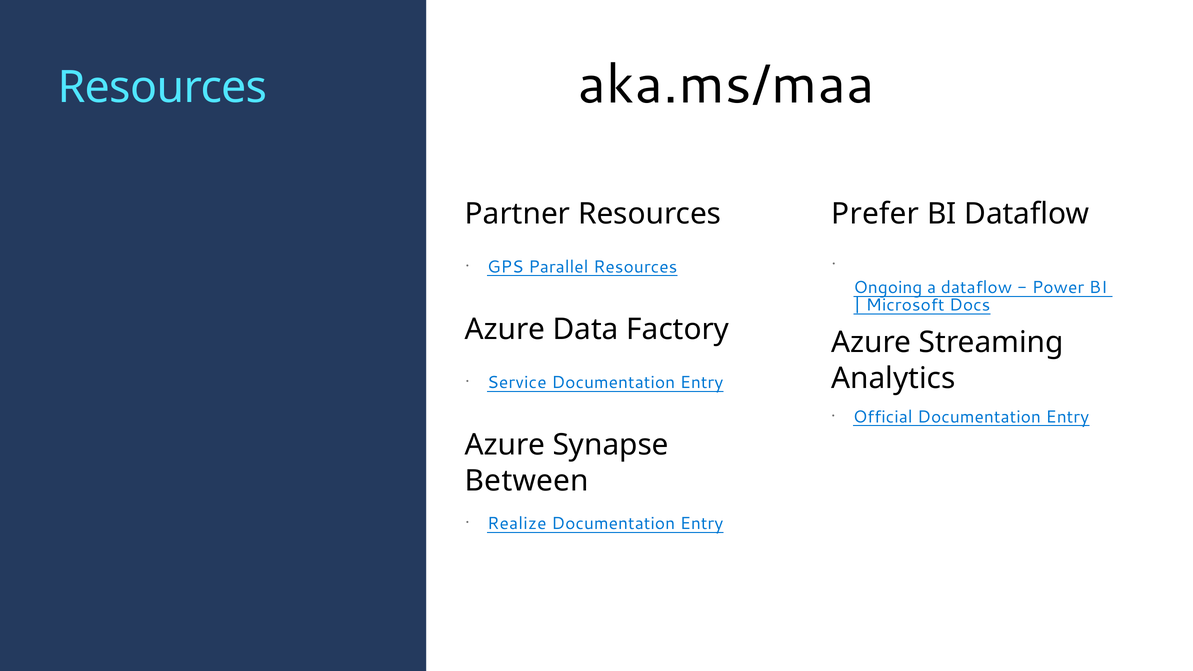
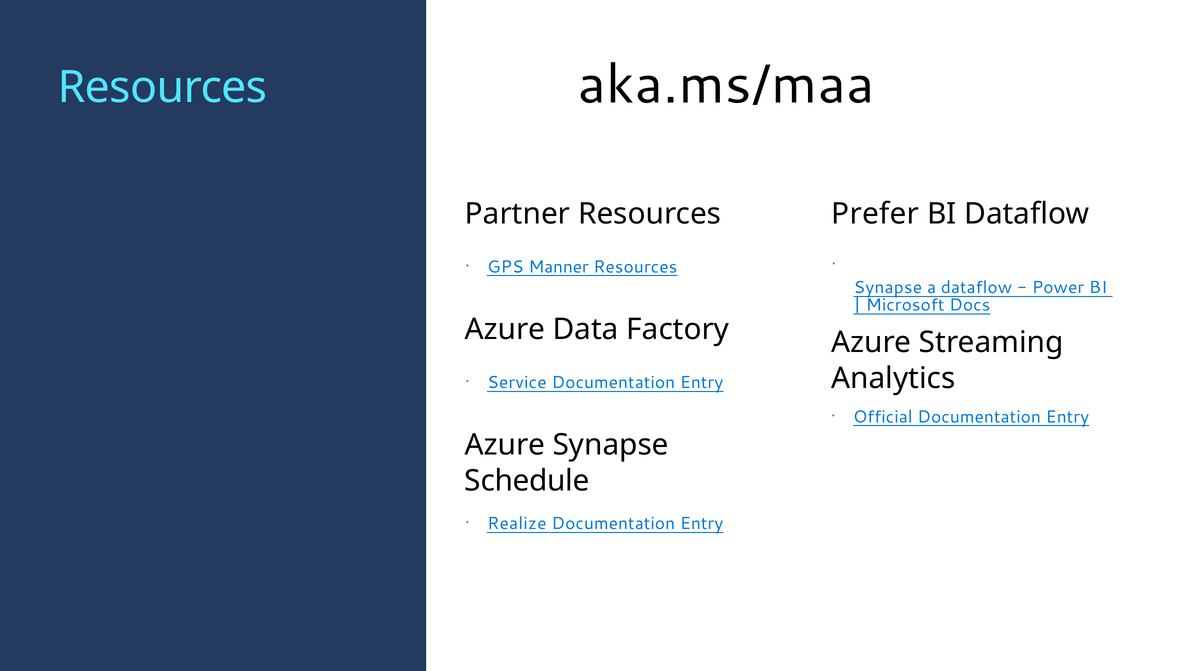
Parallel: Parallel -> Manner
Ongoing at (888, 288): Ongoing -> Synapse
Between: Between -> Schedule
